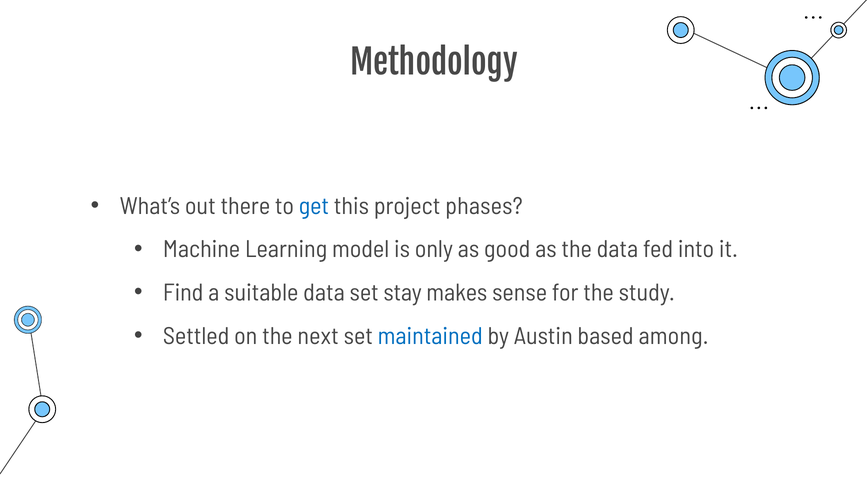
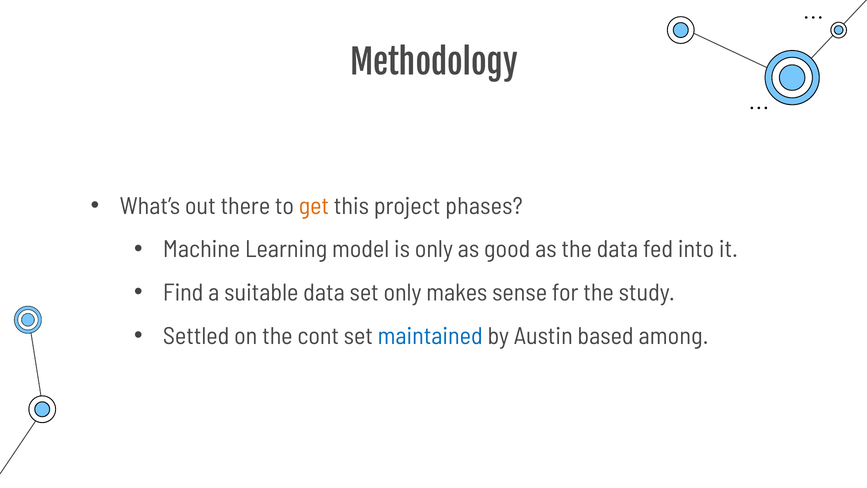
get colour: blue -> orange
set stay: stay -> only
next: next -> cont
